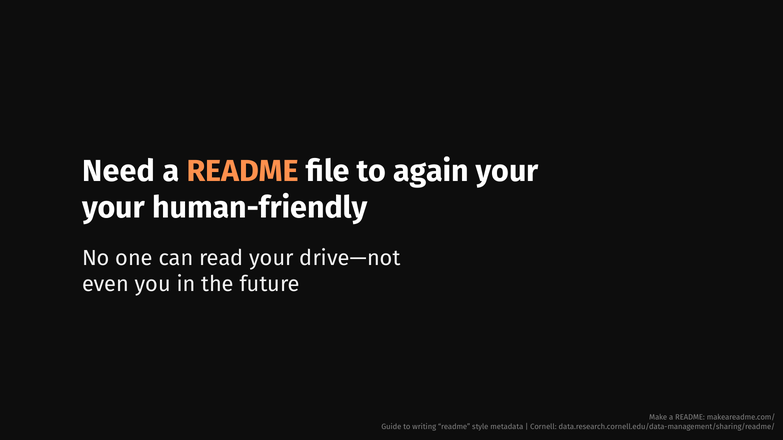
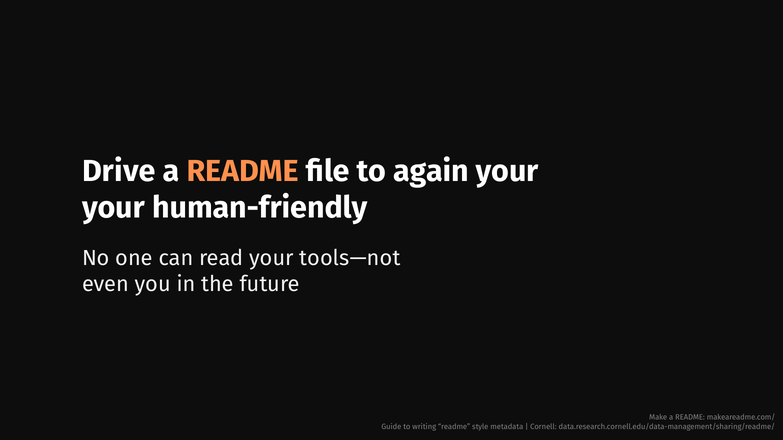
Need: Need -> Drive
drive—not: drive—not -> tools—not
